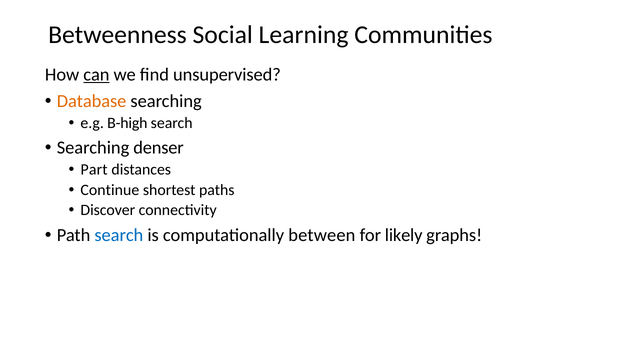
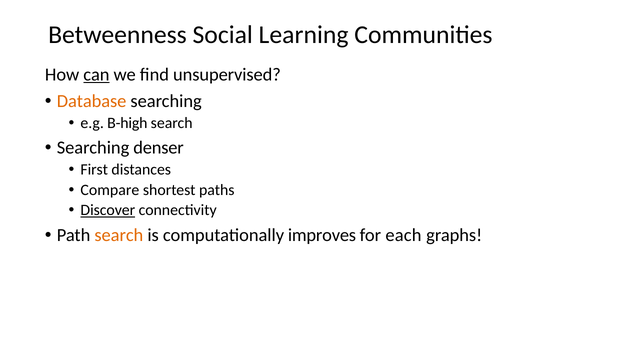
Part: Part -> First
Continue: Continue -> Compare
Discover underline: none -> present
search at (119, 236) colour: blue -> orange
between: between -> improves
likely: likely -> each
